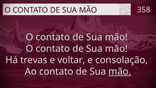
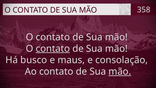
contato at (53, 48) underline: none -> present
trevas: trevas -> busco
voltar: voltar -> maus
